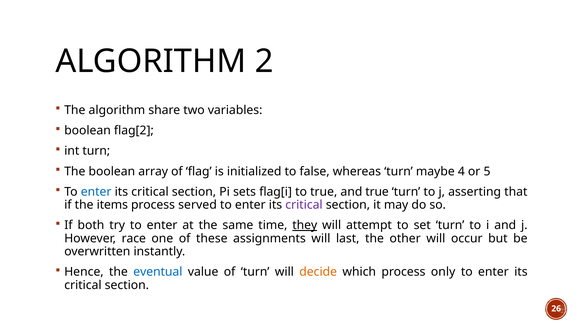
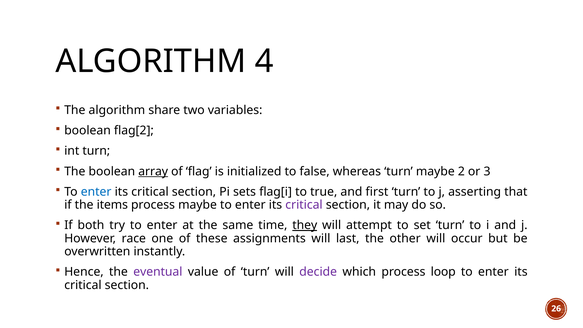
2: 2 -> 4
array underline: none -> present
4: 4 -> 2
5: 5 -> 3
and true: true -> first
process served: served -> maybe
eventual colour: blue -> purple
decide colour: orange -> purple
only: only -> loop
